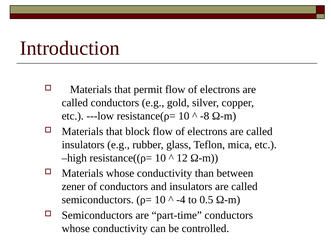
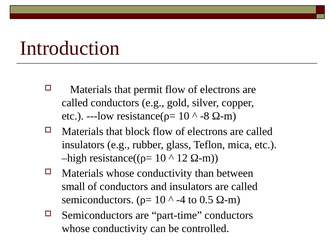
zener: zener -> small
